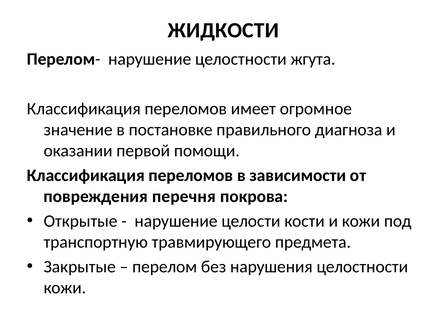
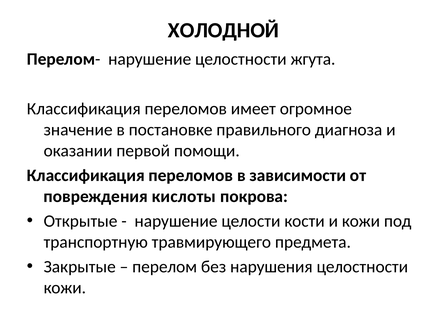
ЖИДКОСТИ: ЖИДКОСТИ -> ХОЛОДНОЙ
перечня: перечня -> кислоты
